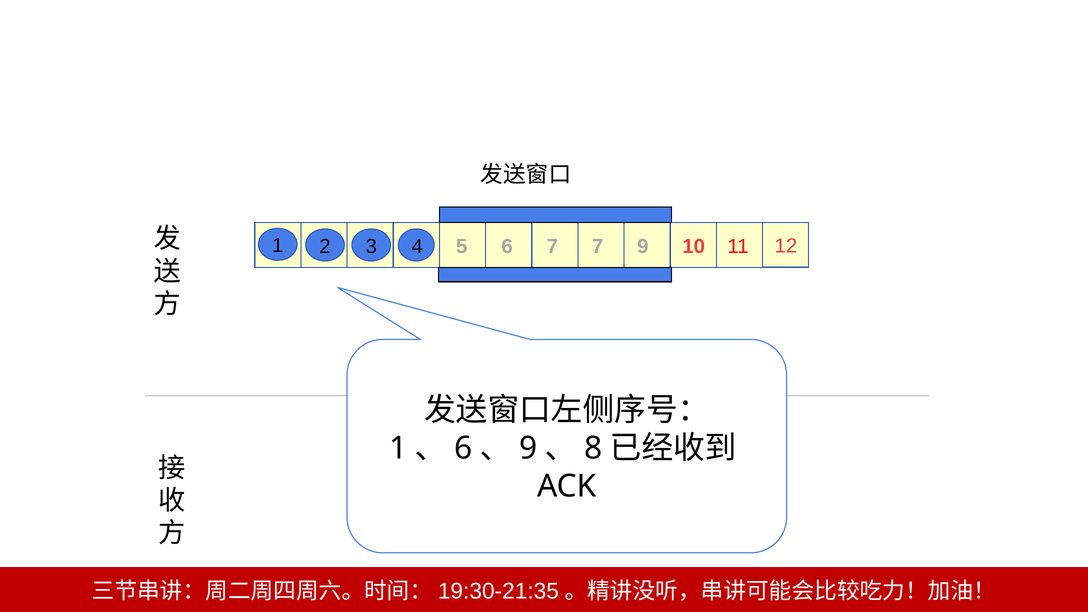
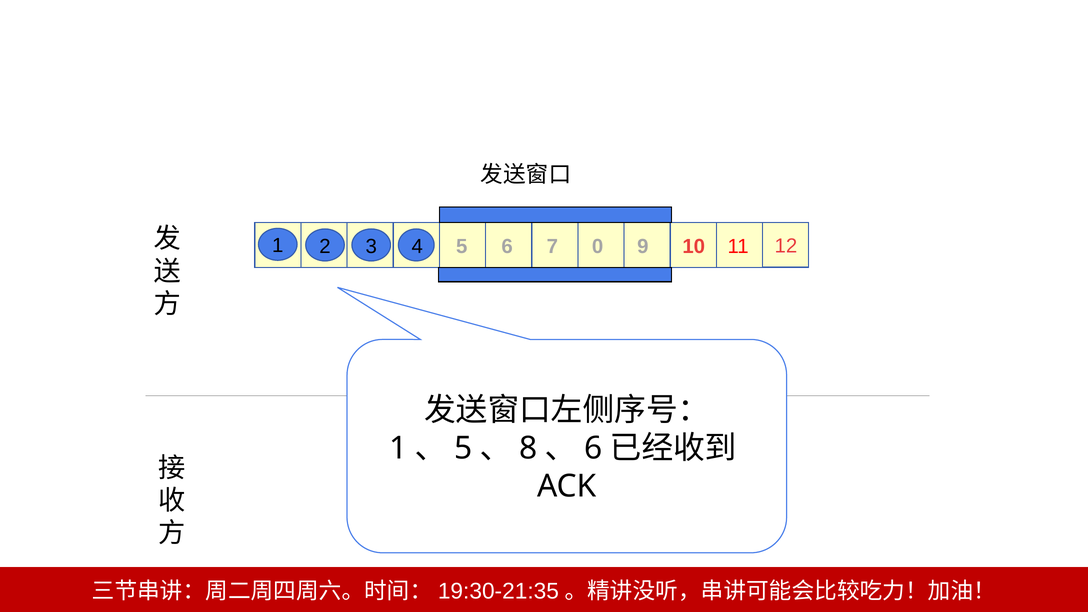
7 7: 7 -> 0
6 at (463, 448): 6 -> 5
9 at (528, 448): 9 -> 8
8 at (593, 448): 8 -> 6
